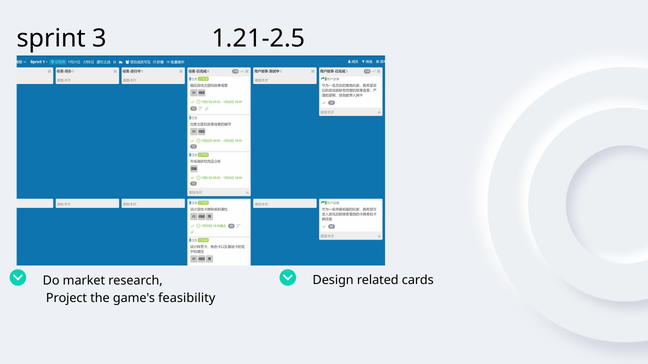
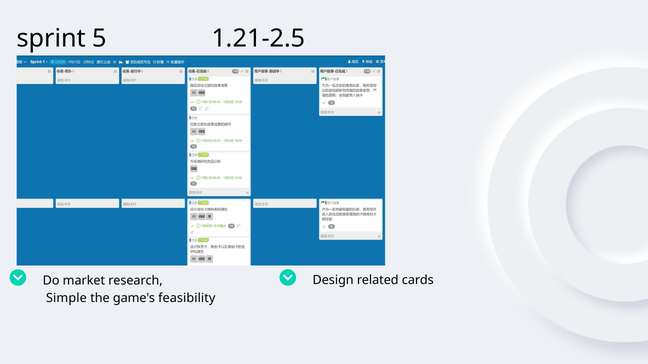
3: 3 -> 5
Project: Project -> Simple
